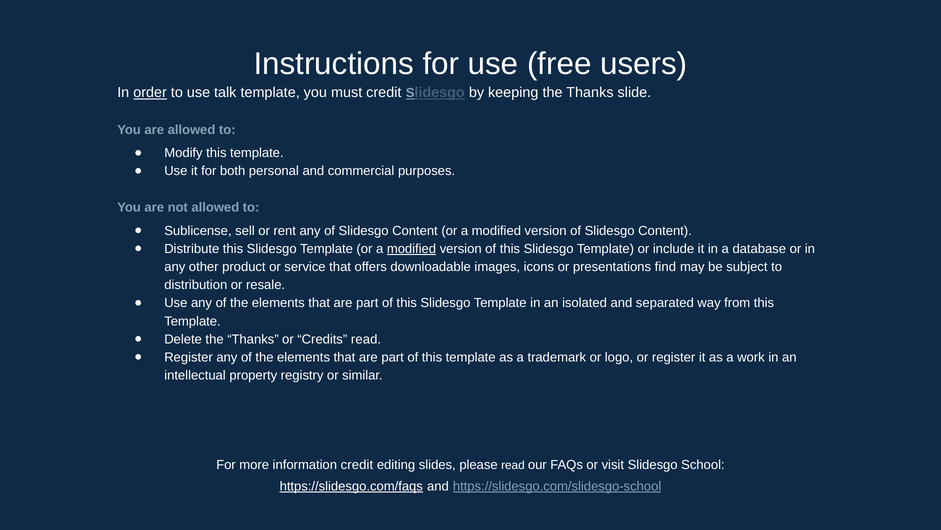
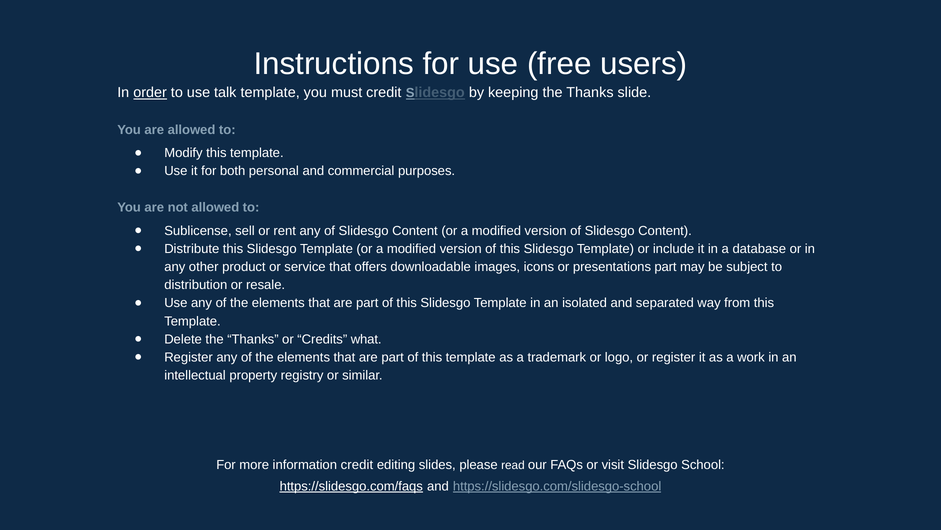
modified at (411, 249) underline: present -> none
presentations find: find -> part
Credits read: read -> what
